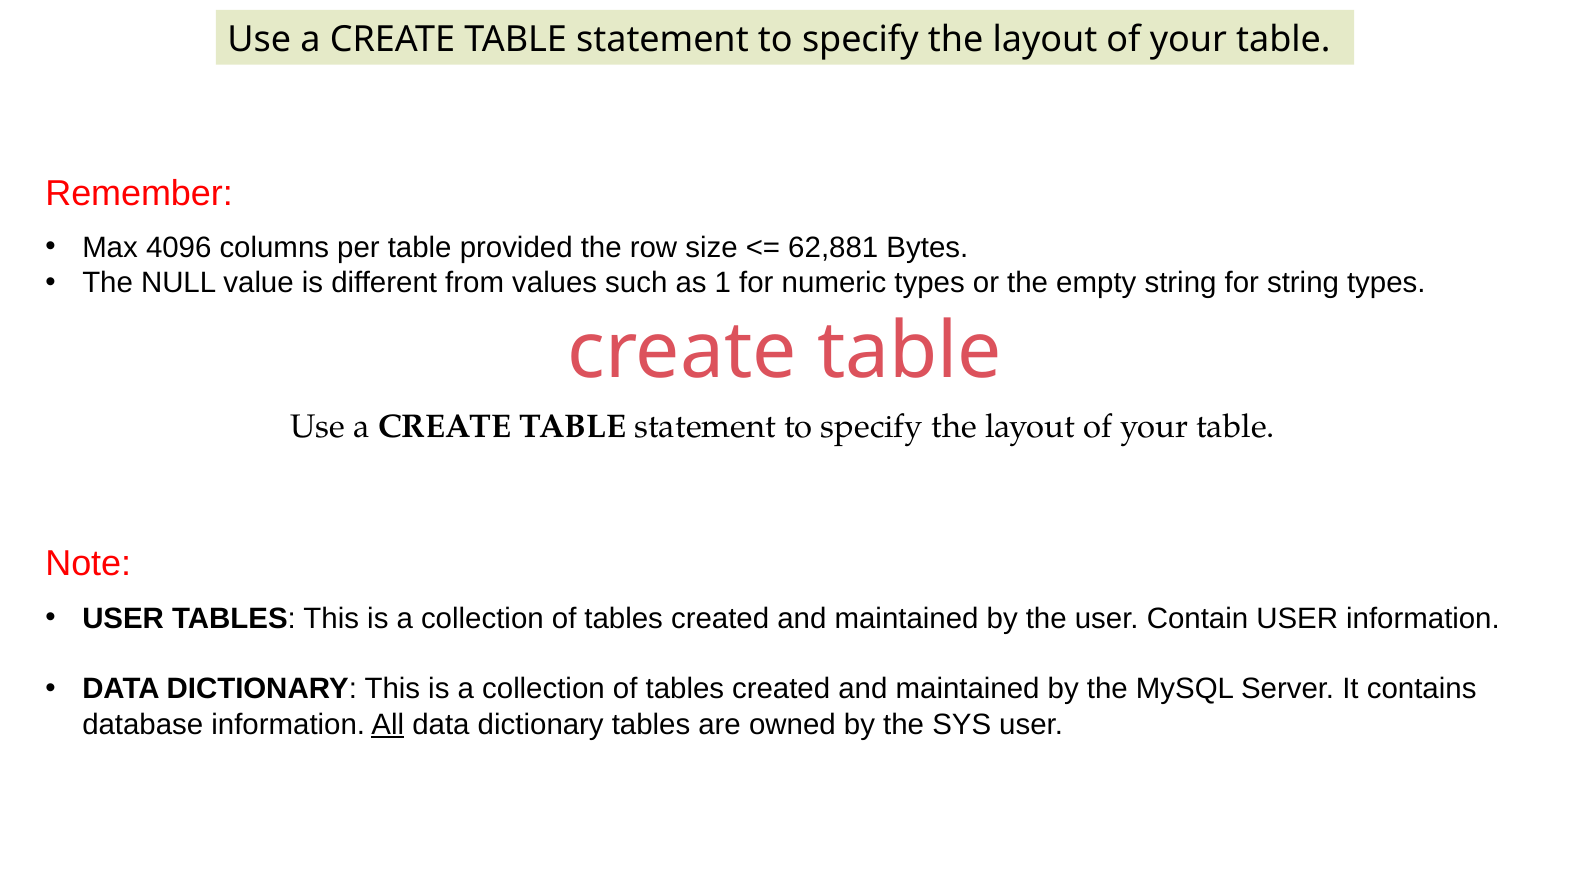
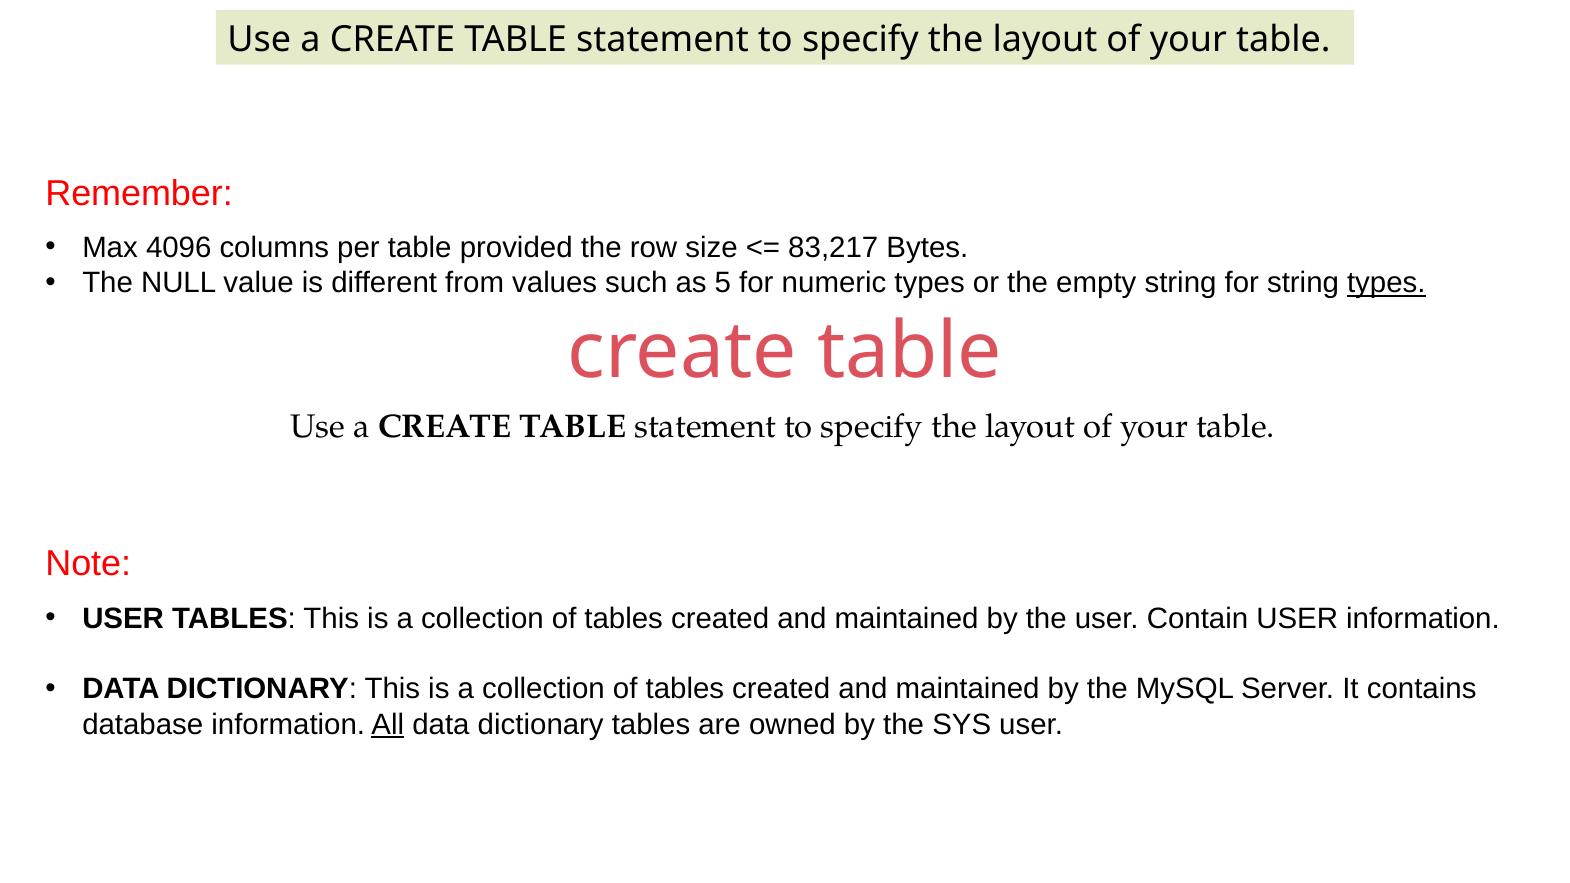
62,881: 62,881 -> 83,217
1: 1 -> 5
types at (1386, 283) underline: none -> present
